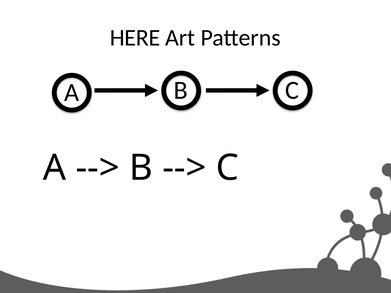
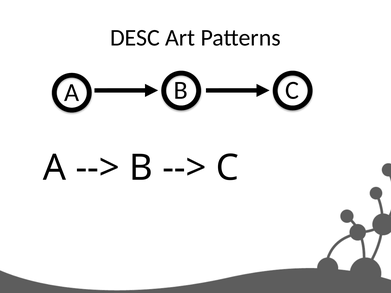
HERE: HERE -> DESC
